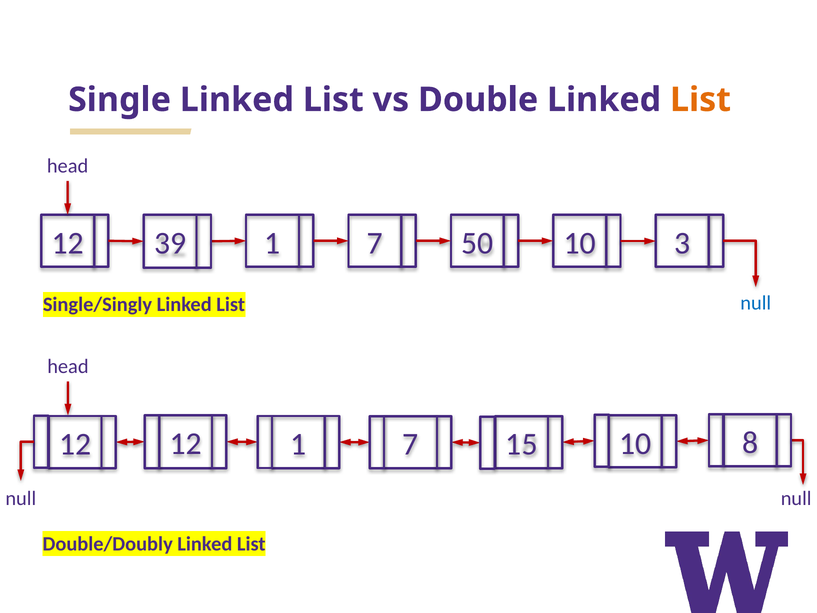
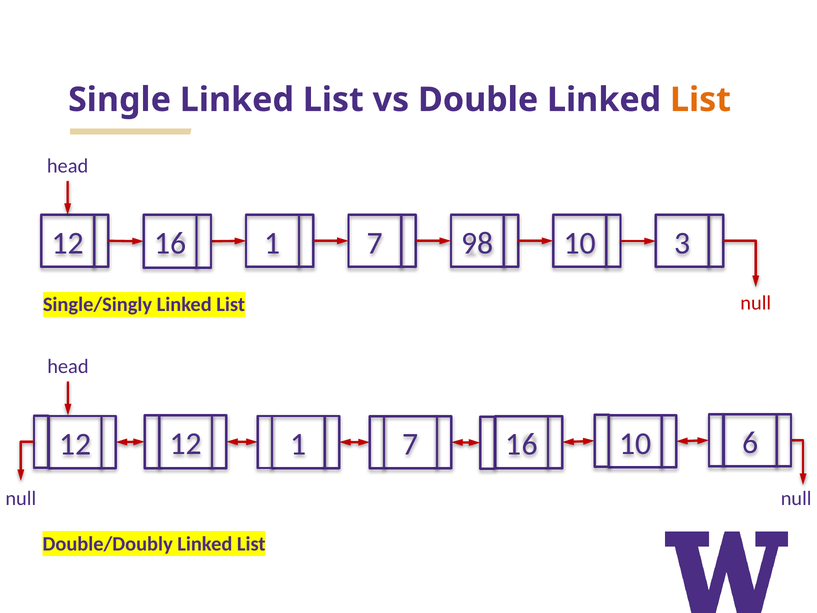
12 39: 39 -> 16
50: 50 -> 98
null at (756, 303) colour: blue -> red
7 15: 15 -> 16
8: 8 -> 6
